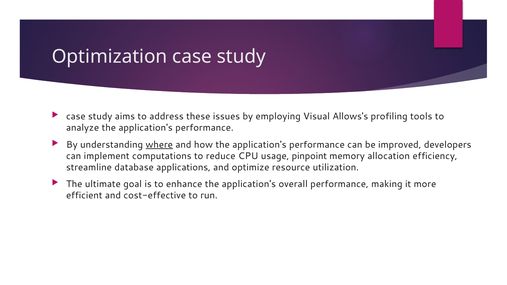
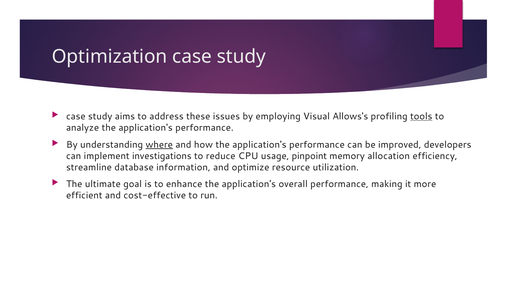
tools underline: none -> present
computations: computations -> investigations
applications: applications -> information
